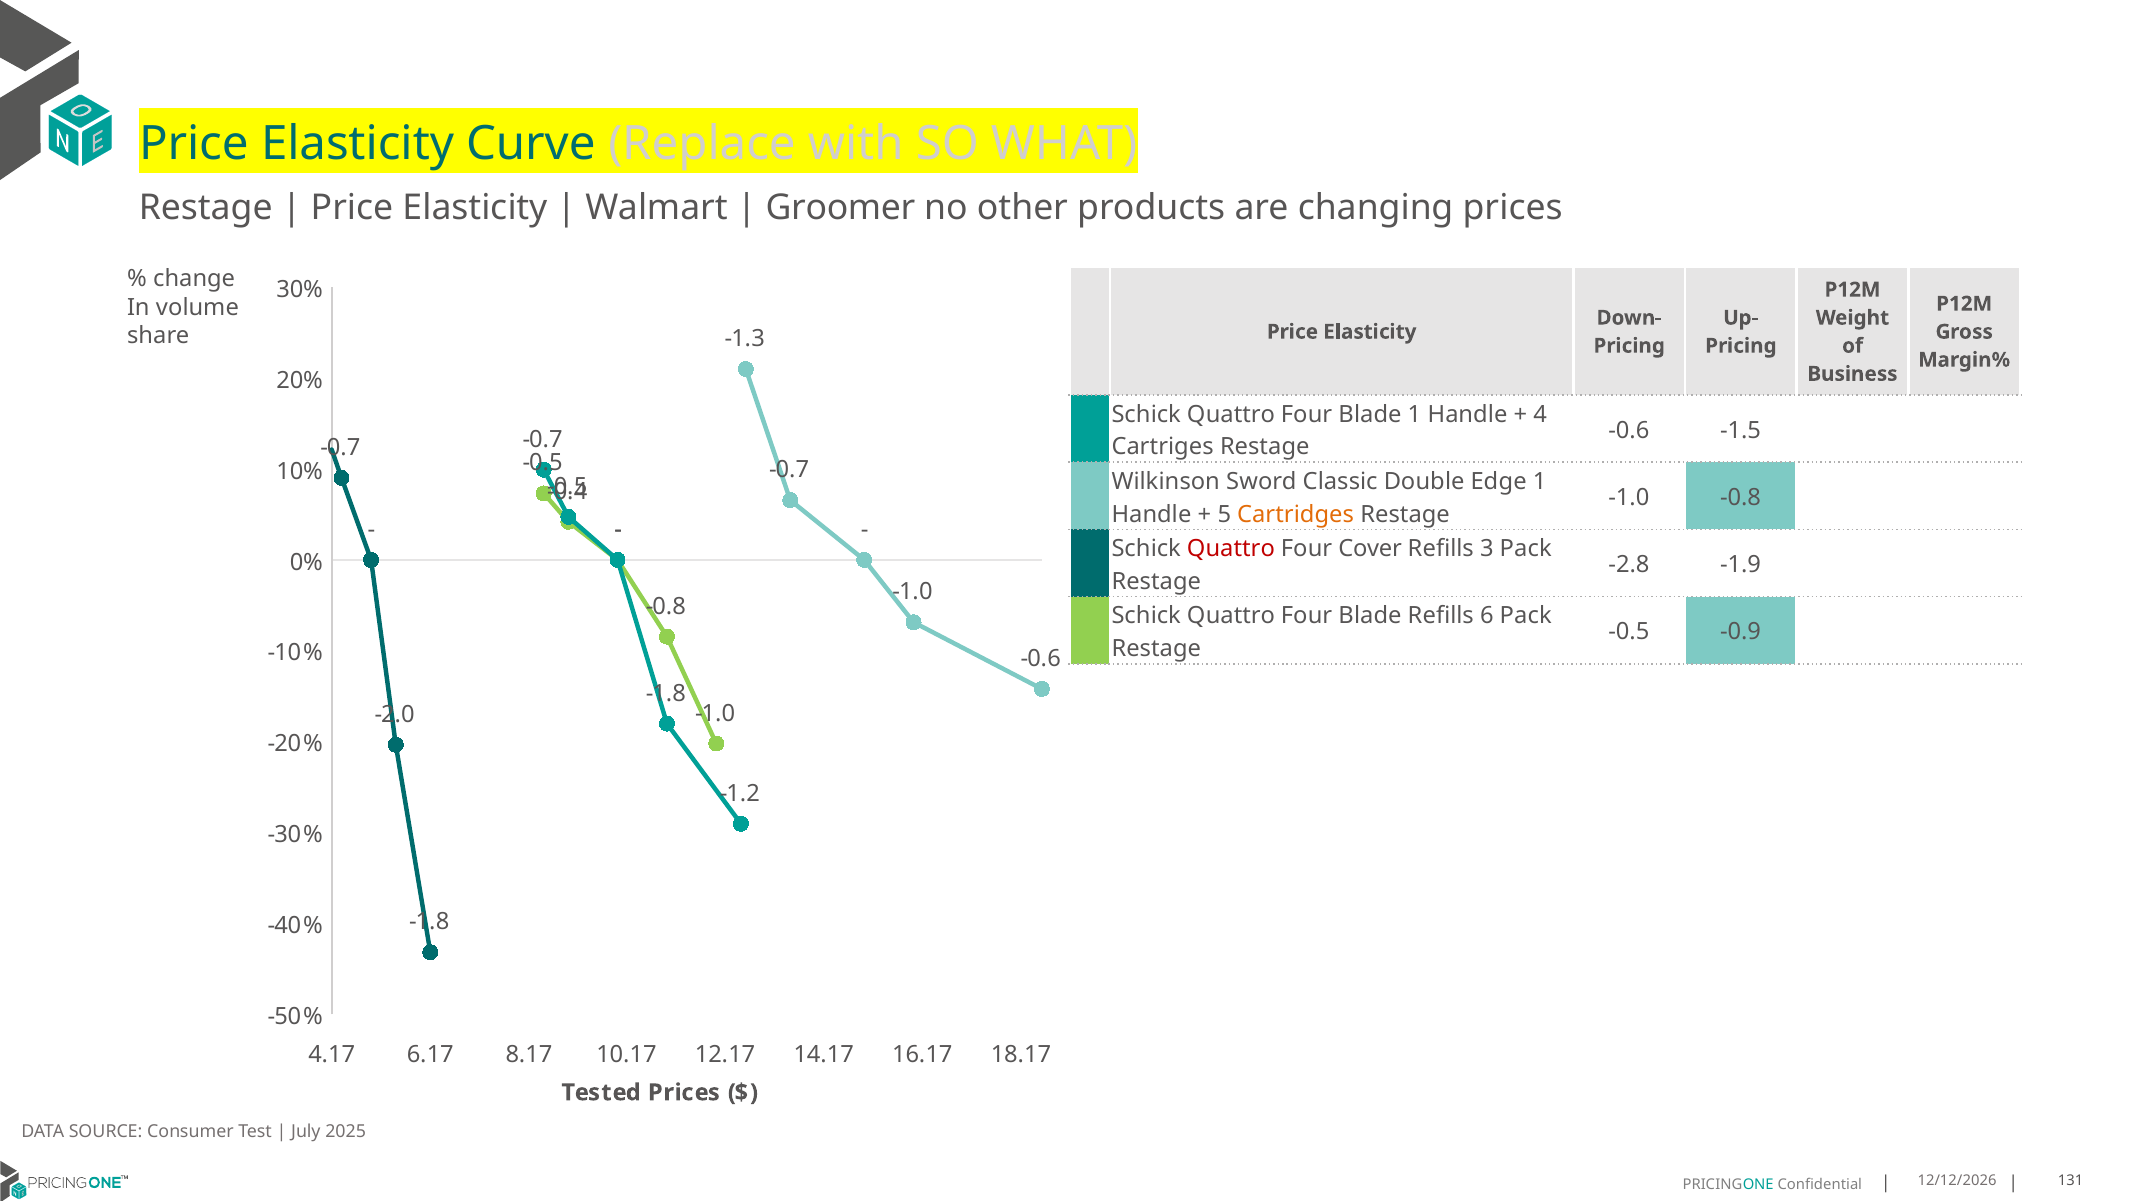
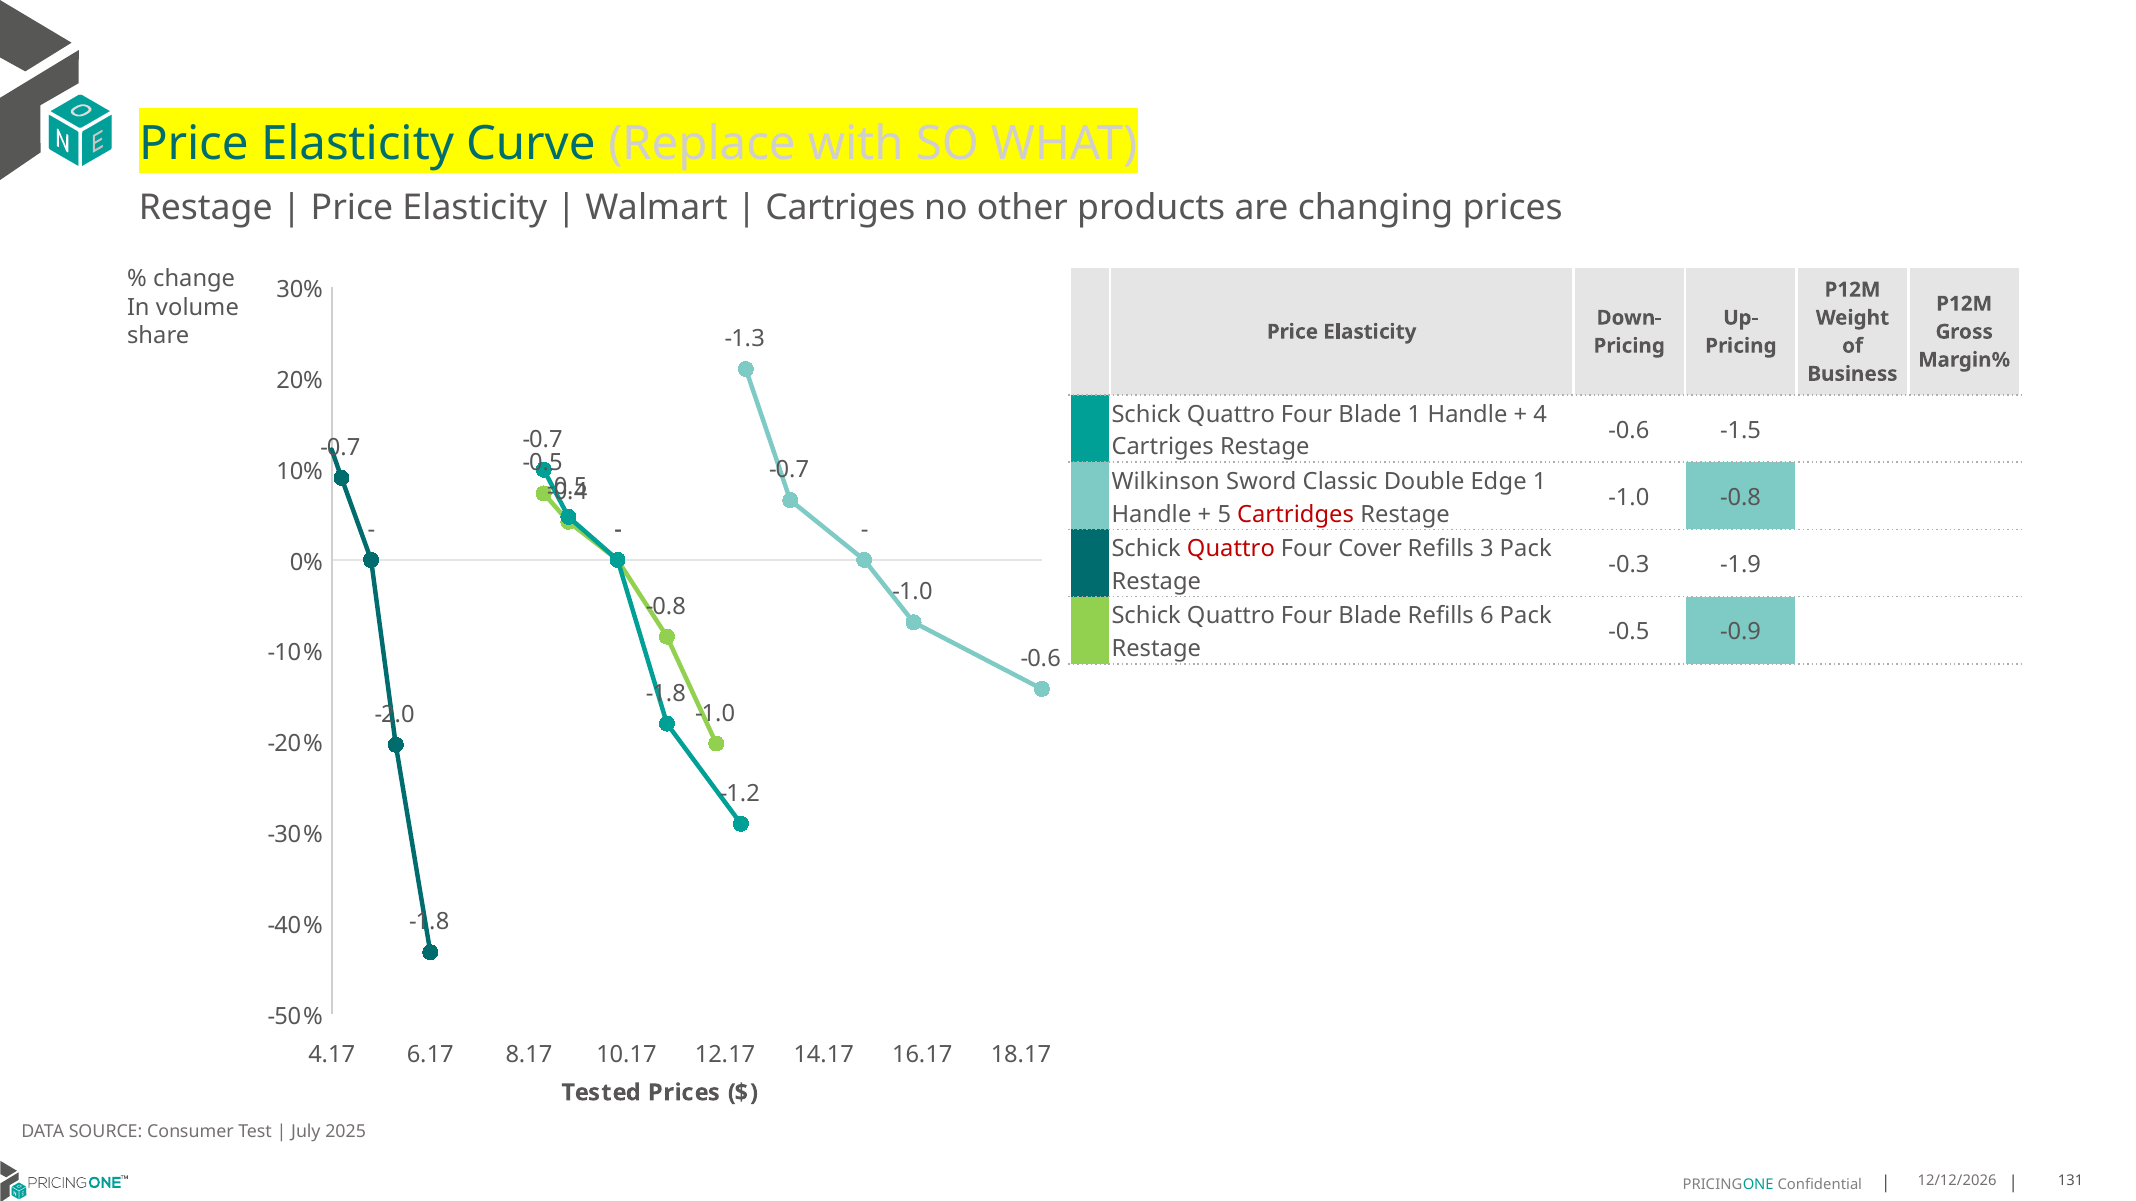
Groomer at (840, 208): Groomer -> Cartriges
Cartridges colour: orange -> red
-2.8: -2.8 -> -0.3
